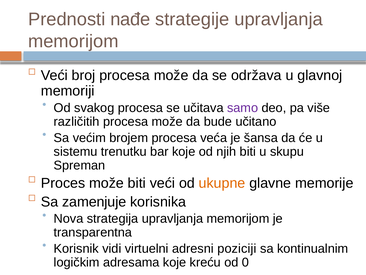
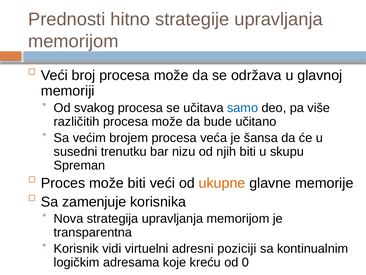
nađe: nađe -> hitno
samo colour: purple -> blue
sistemu: sistemu -> susedni
bar koje: koje -> nizu
